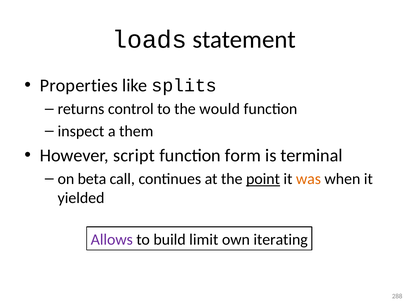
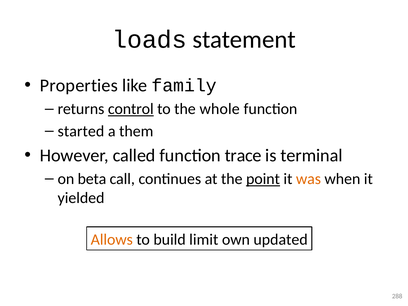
splits: splits -> family
control underline: none -> present
would: would -> whole
inspect: inspect -> started
script: script -> called
form: form -> trace
Allows colour: purple -> orange
iterating: iterating -> updated
